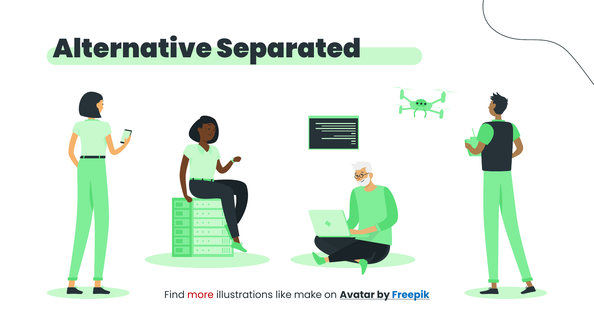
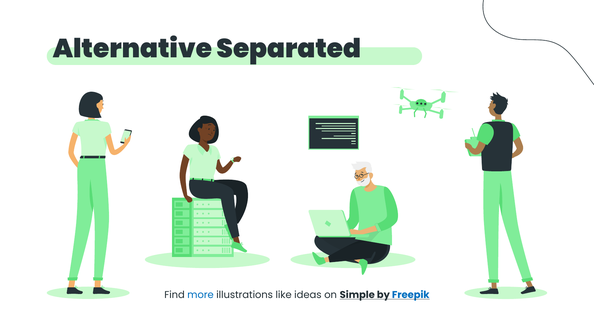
more colour: red -> blue
make: make -> ideas
Avatar: Avatar -> Simple
